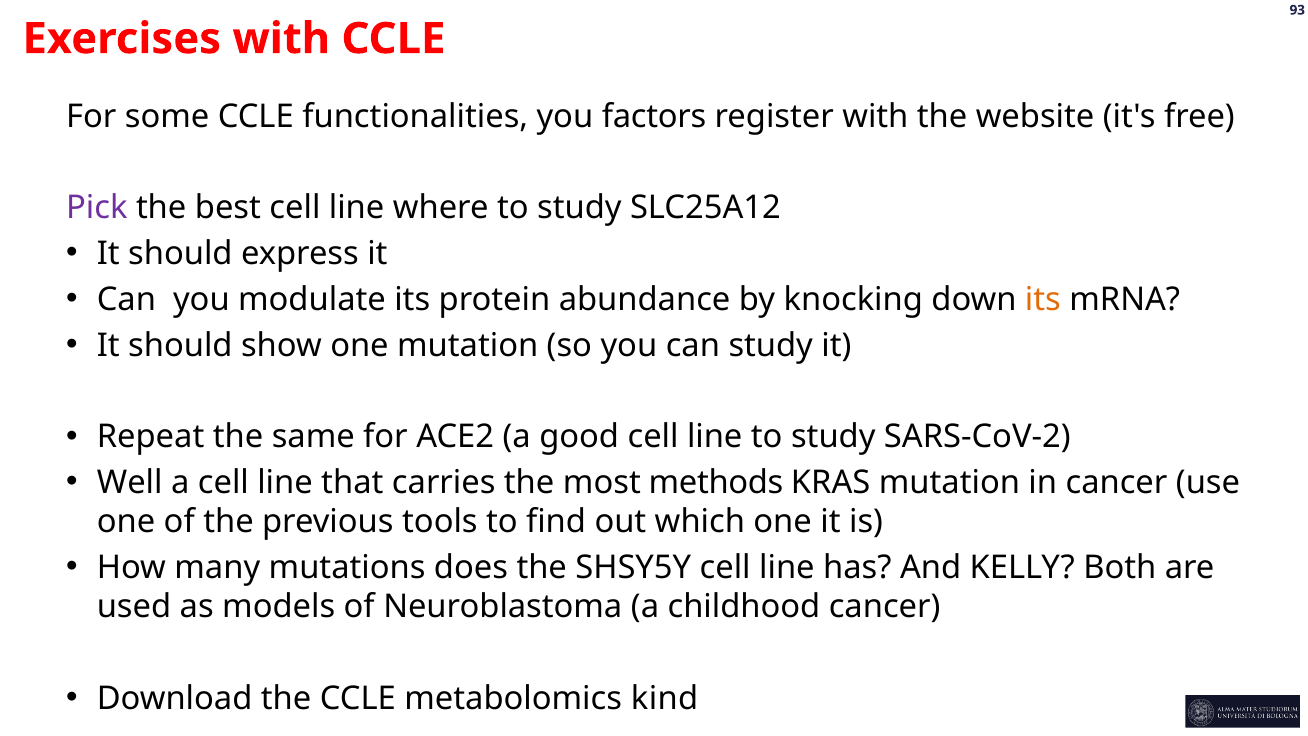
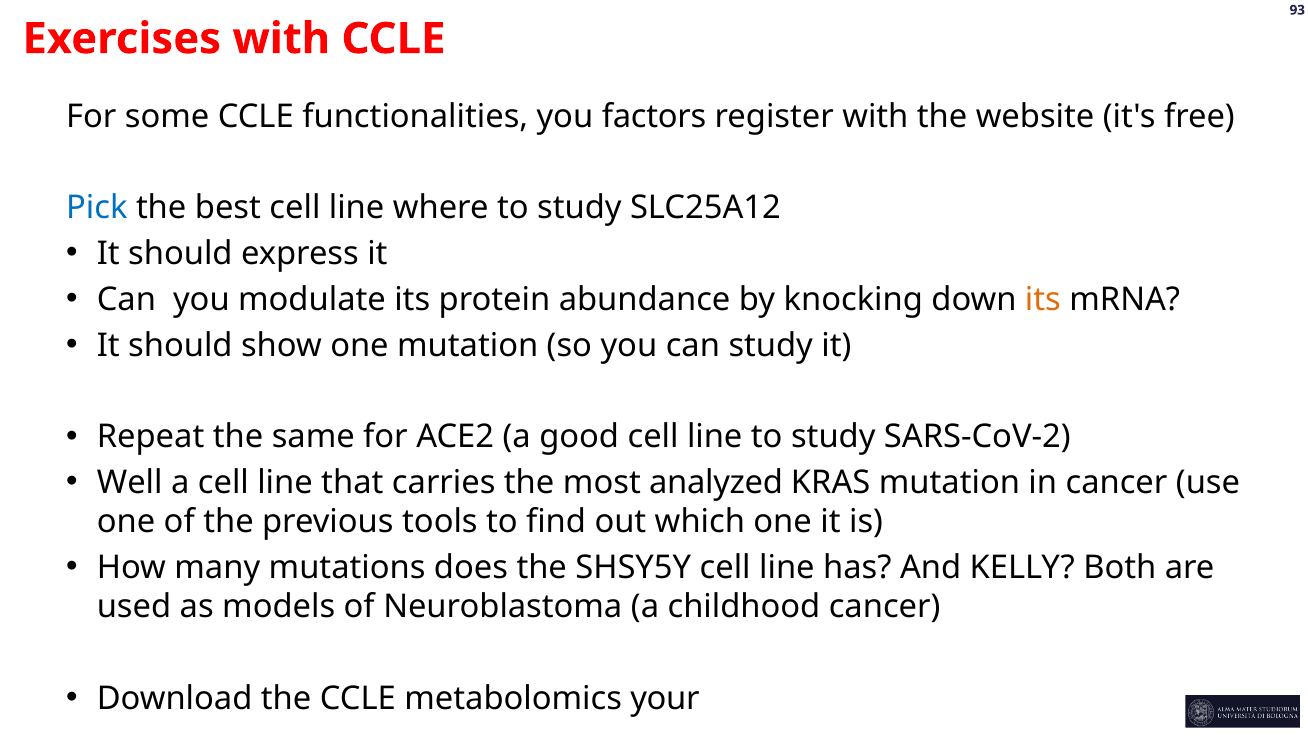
Pick colour: purple -> blue
methods: methods -> analyzed
kind: kind -> your
